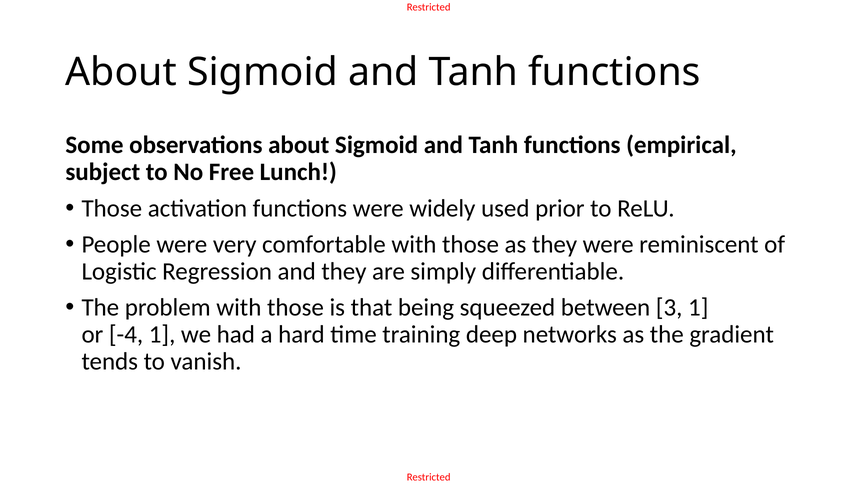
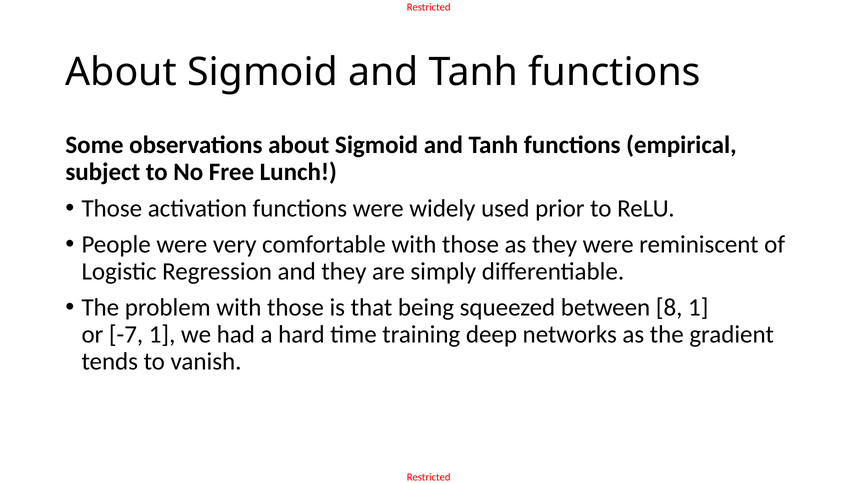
3: 3 -> 8
-4: -4 -> -7
